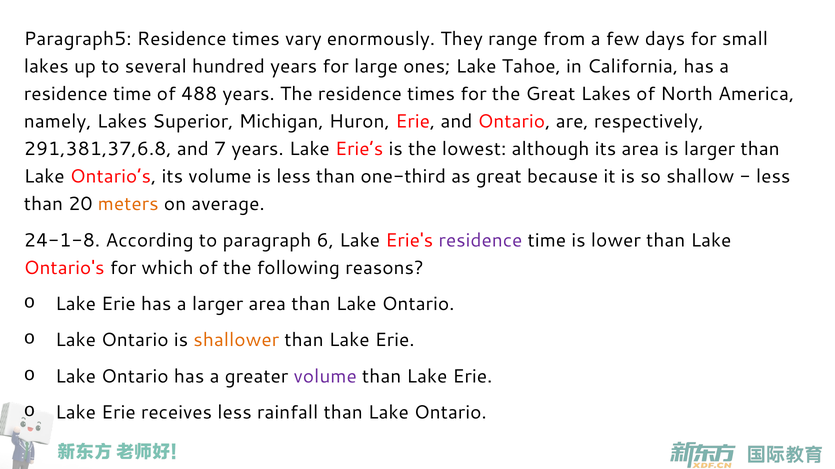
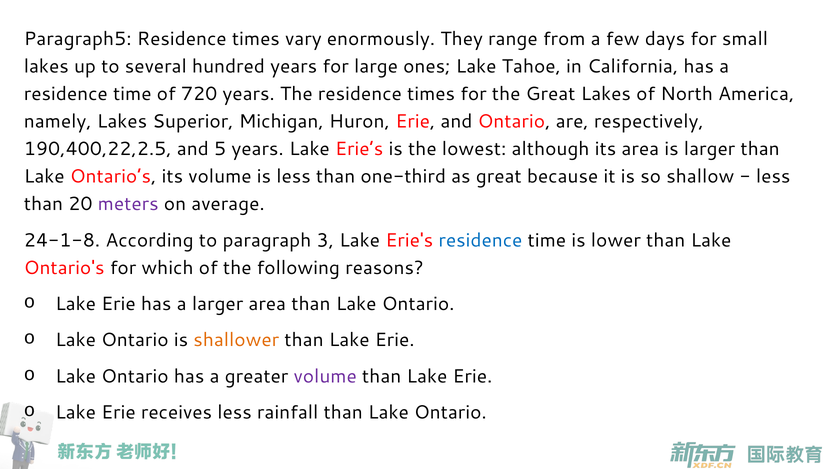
488: 488 -> 720
291,381,37,6.8: 291,381,37,6.8 -> 190,400,22,2.5
7: 7 -> 5
meters colour: orange -> purple
6: 6 -> 3
residence at (480, 241) colour: purple -> blue
